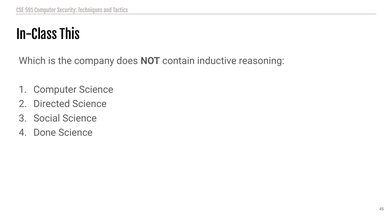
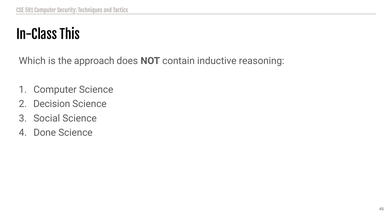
company: company -> approach
Directed: Directed -> Decision
